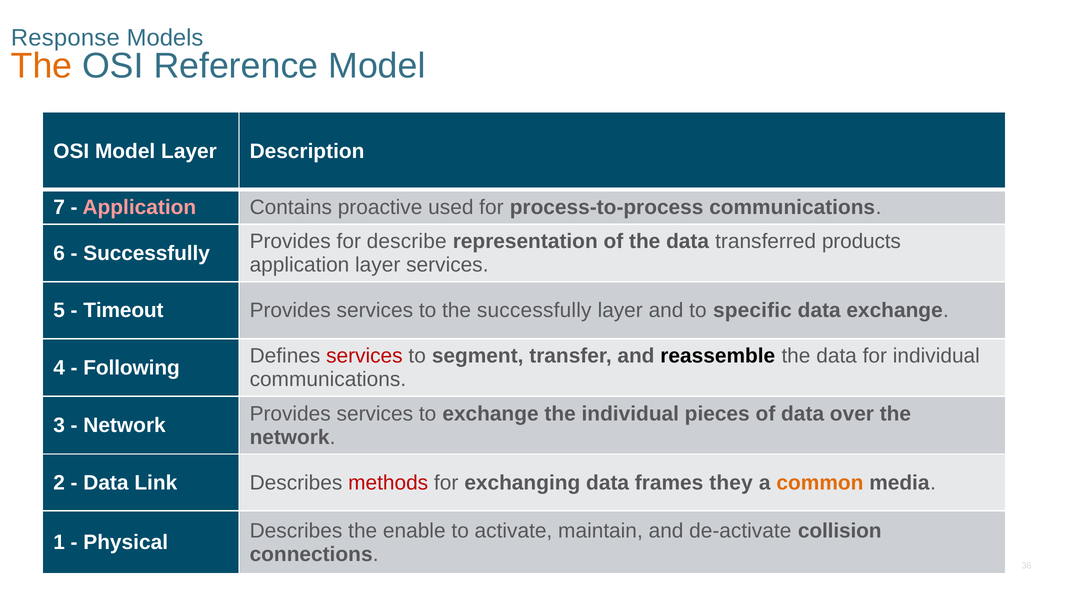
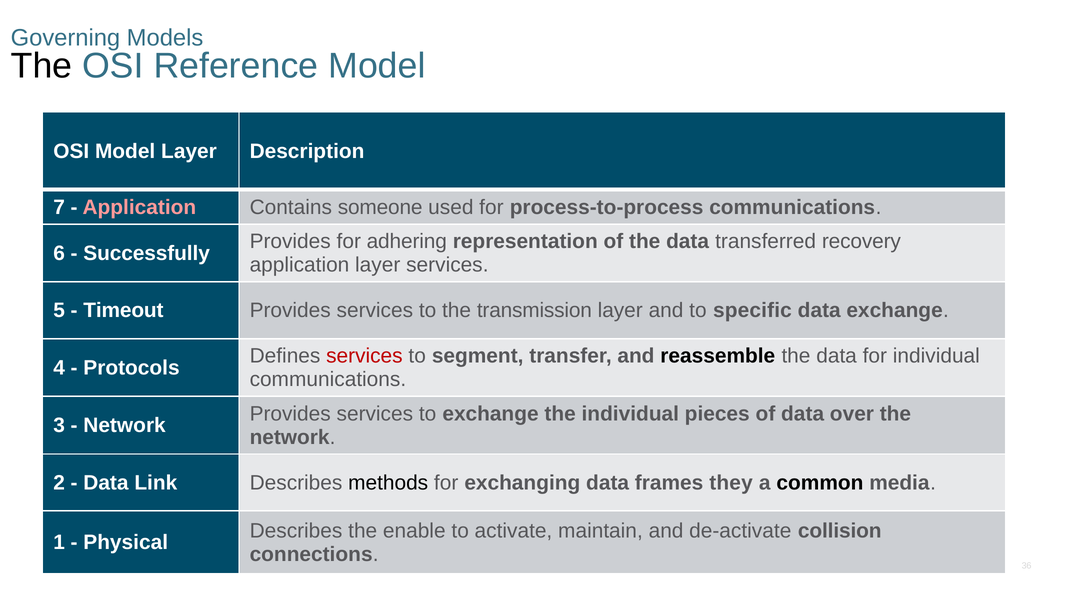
Response: Response -> Governing
The at (41, 66) colour: orange -> black
proactive: proactive -> someone
describe: describe -> adhering
products: products -> recovery
the successfully: successfully -> transmission
Following: Following -> Protocols
methods colour: red -> black
common colour: orange -> black
